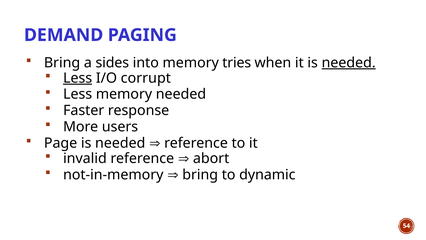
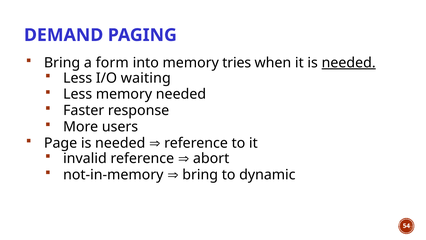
sides: sides -> form
Less at (78, 78) underline: present -> none
corrupt: corrupt -> waiting
